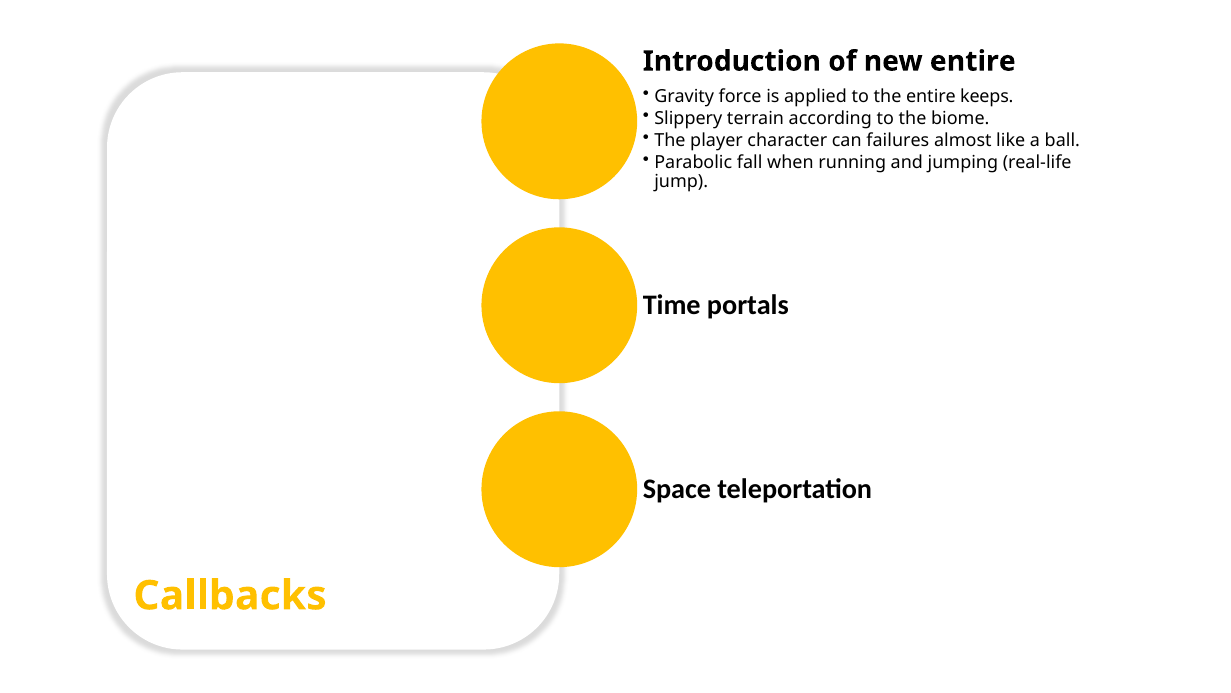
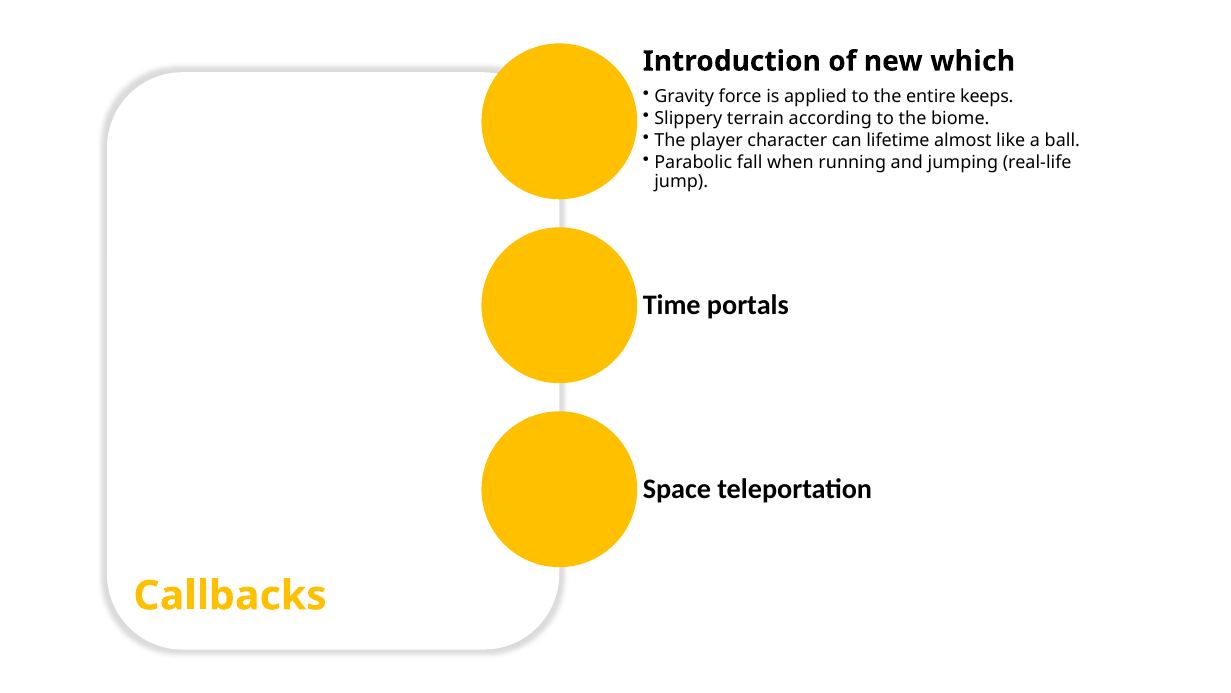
new entire: entire -> which
failures: failures -> lifetime
